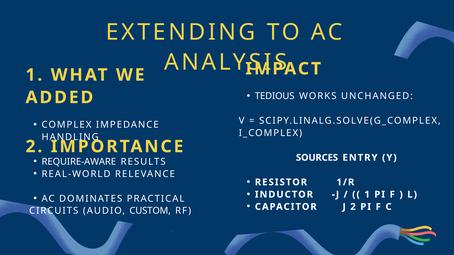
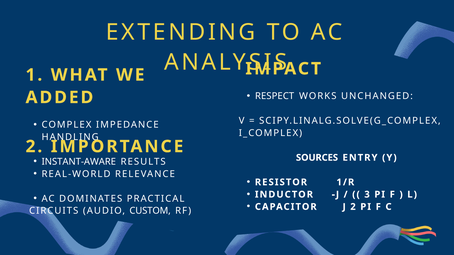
TEDIOUS: TEDIOUS -> RESPECT
REQUIRE-AWARE: REQUIRE-AWARE -> INSTANT-AWARE
1 at (367, 195): 1 -> 3
